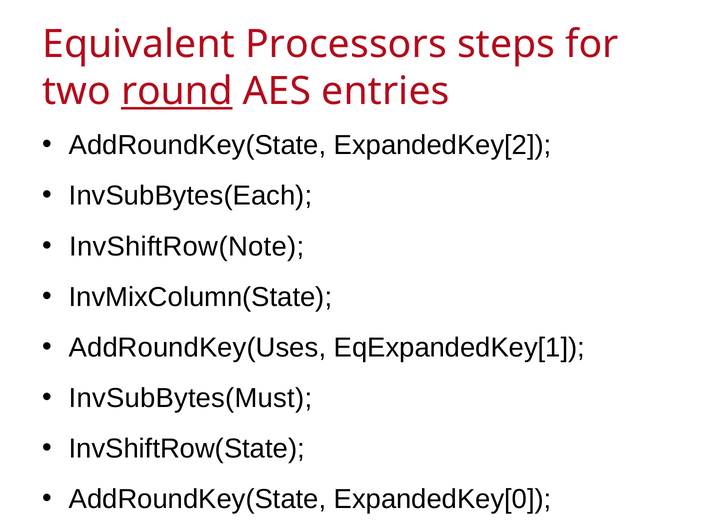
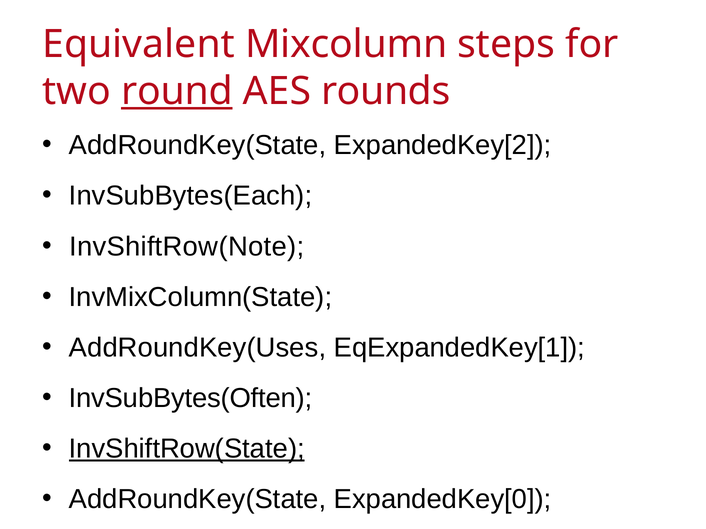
Processors: Processors -> Mixcolumn
entries: entries -> rounds
InvSubBytes(Must: InvSubBytes(Must -> InvSubBytes(Often
InvShiftRow(State underline: none -> present
